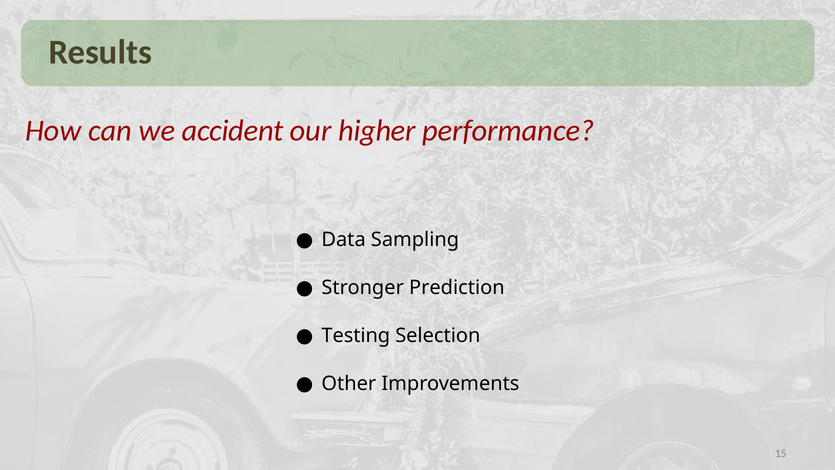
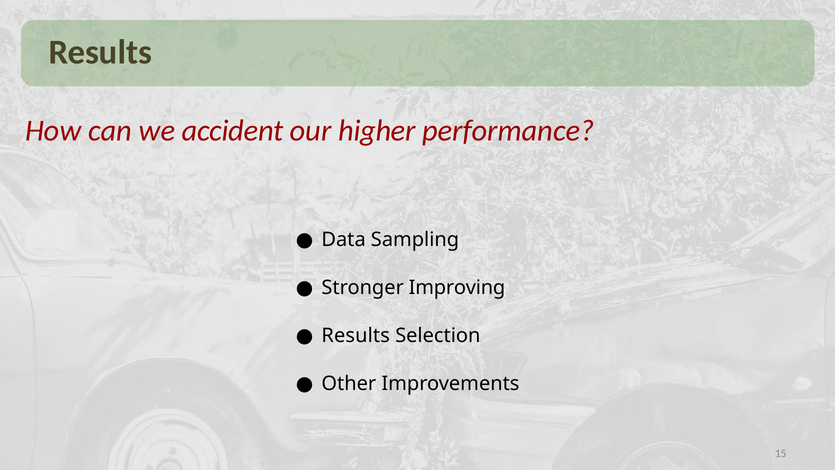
Prediction: Prediction -> Improving
Testing at (356, 336): Testing -> Results
